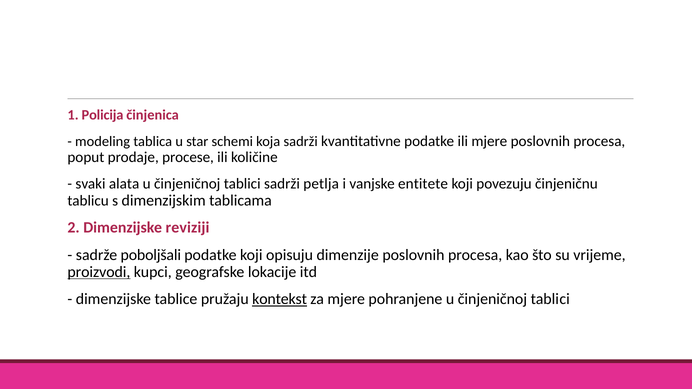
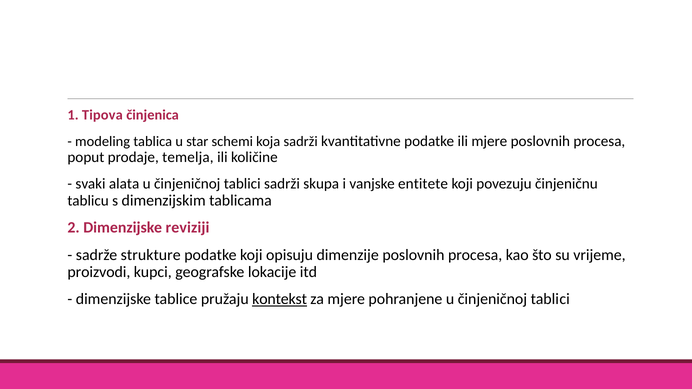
Policija: Policija -> Tipova
procese: procese -> temelja
petlja: petlja -> skupa
poboljšali: poboljšali -> strukture
proizvodi underline: present -> none
